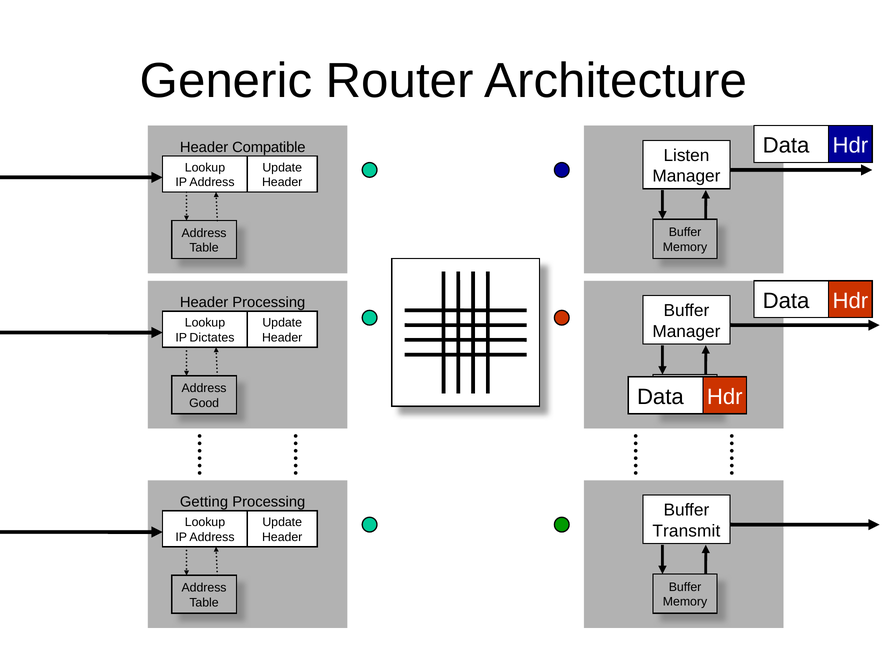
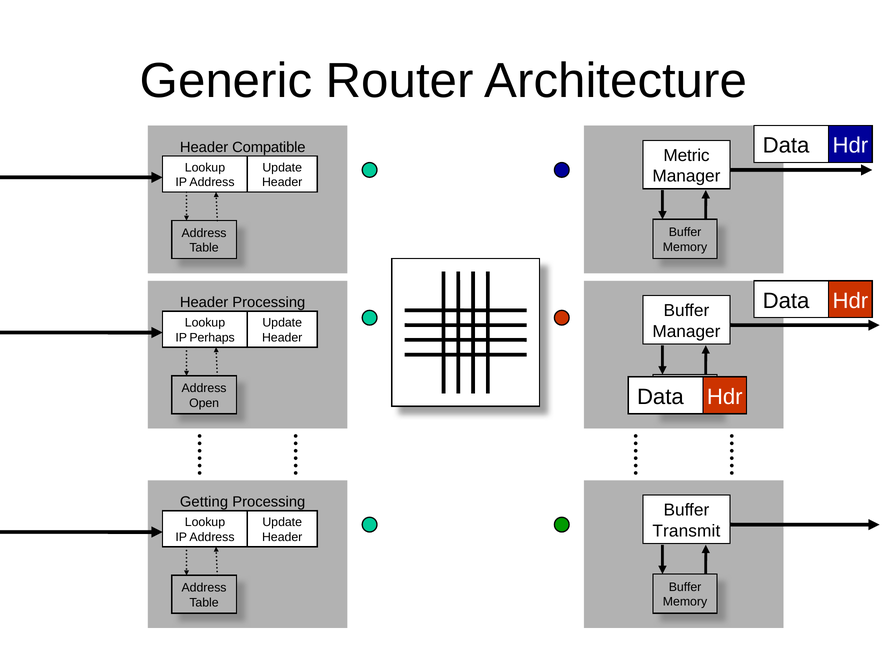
Listen: Listen -> Metric
Dictates: Dictates -> Perhaps
Good: Good -> Open
